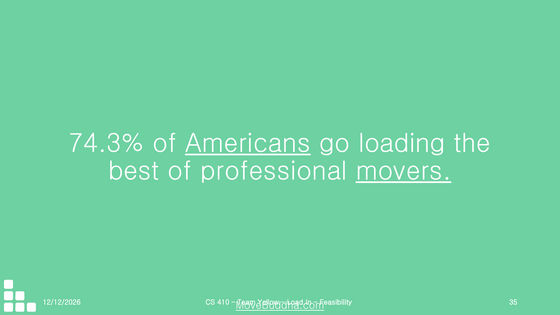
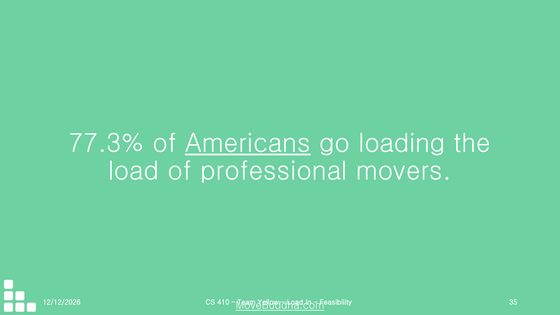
74.3%: 74.3% -> 77.3%
best: best -> load
movers underline: present -> none
